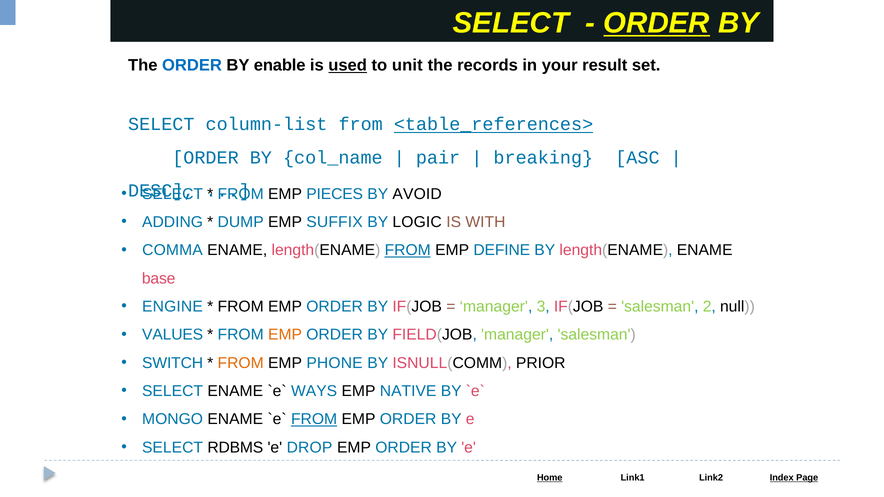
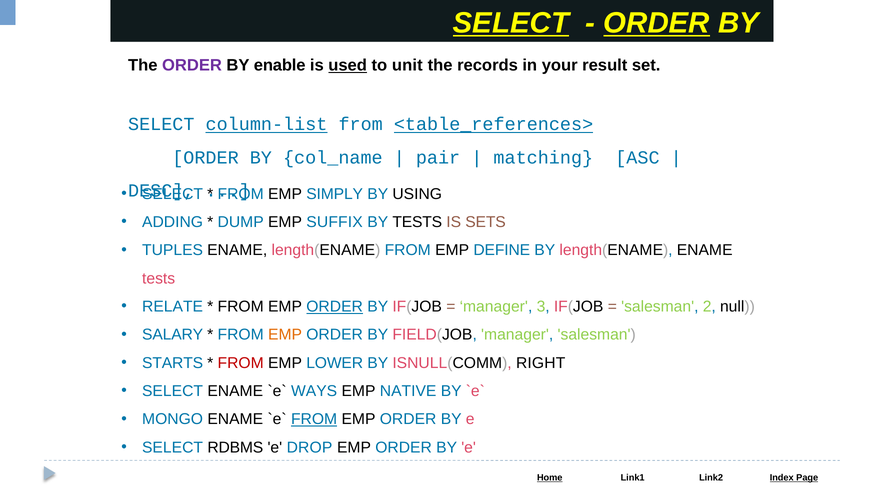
SELECT at (511, 23) underline: none -> present
ORDER at (192, 65) colour: blue -> purple
column-list underline: none -> present
breaking: breaking -> matching
PIECES: PIECES -> SIMPLY
AVOID: AVOID -> USING
BY LOGIC: LOGIC -> TESTS
WITH: WITH -> SETS
COMMA: COMMA -> TUPLES
FROM at (408, 250) underline: present -> none
base at (159, 279): base -> tests
ENGINE: ENGINE -> RELATE
ORDER at (335, 307) underline: none -> present
VALUES: VALUES -> SALARY
SWITCH: SWITCH -> STARTS
FROM at (241, 363) colour: orange -> red
PHONE: PHONE -> LOWER
PRIOR: PRIOR -> RIGHT
